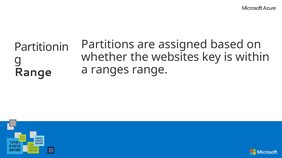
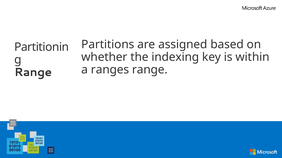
websites: websites -> indexing
